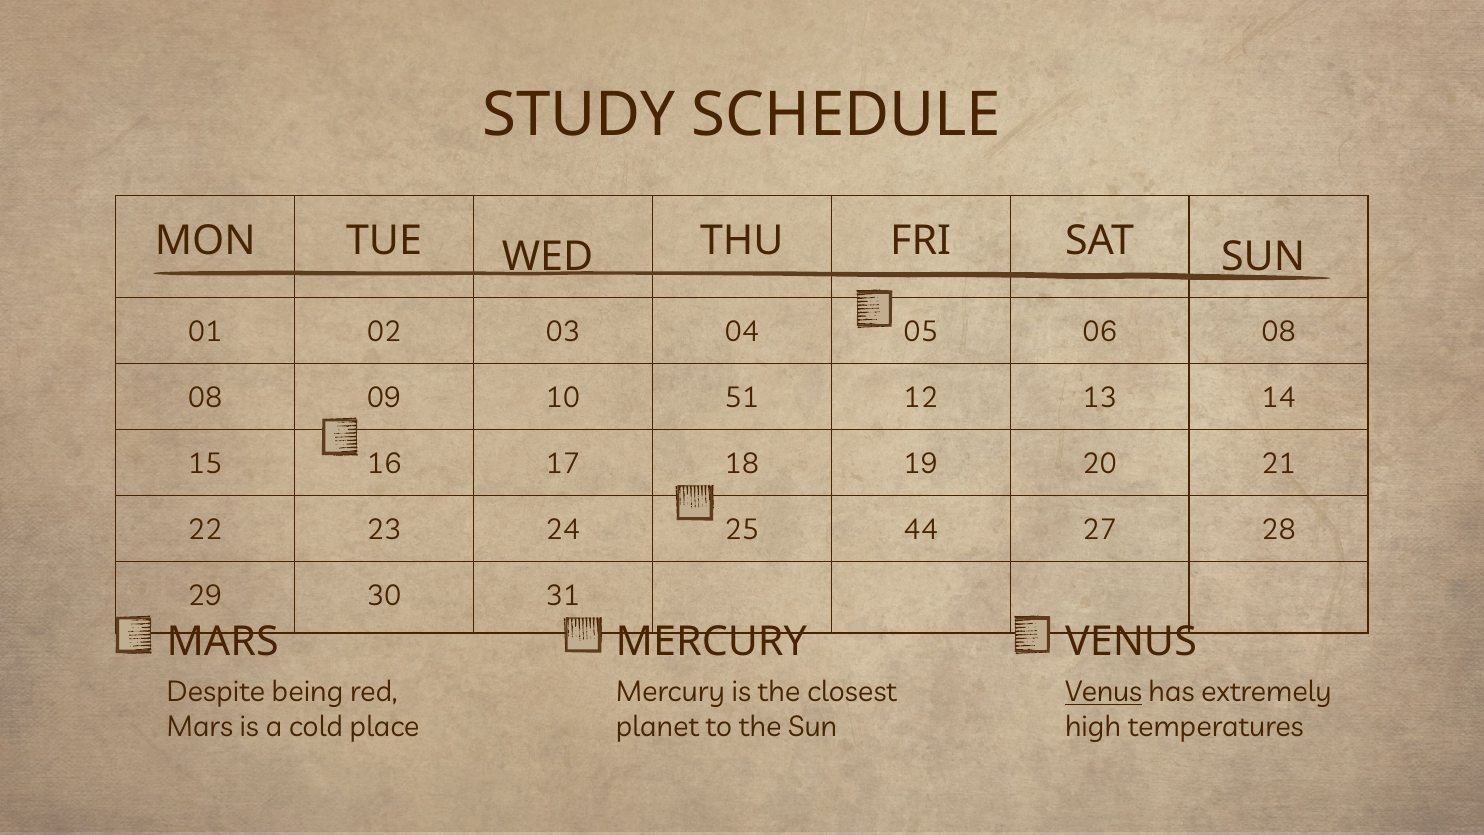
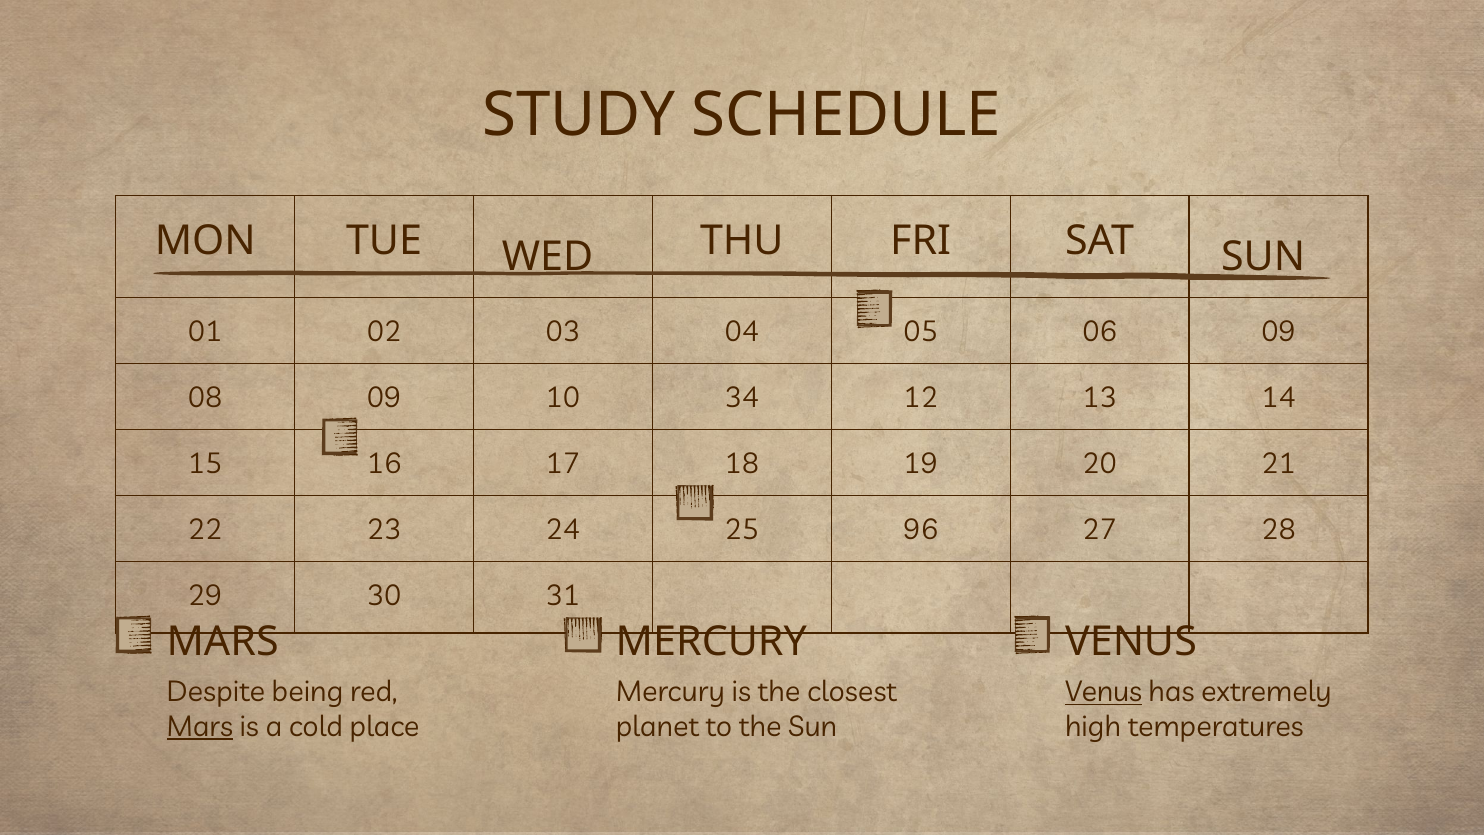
06 08: 08 -> 09
51: 51 -> 34
44: 44 -> 96
Mars at (200, 726) underline: none -> present
